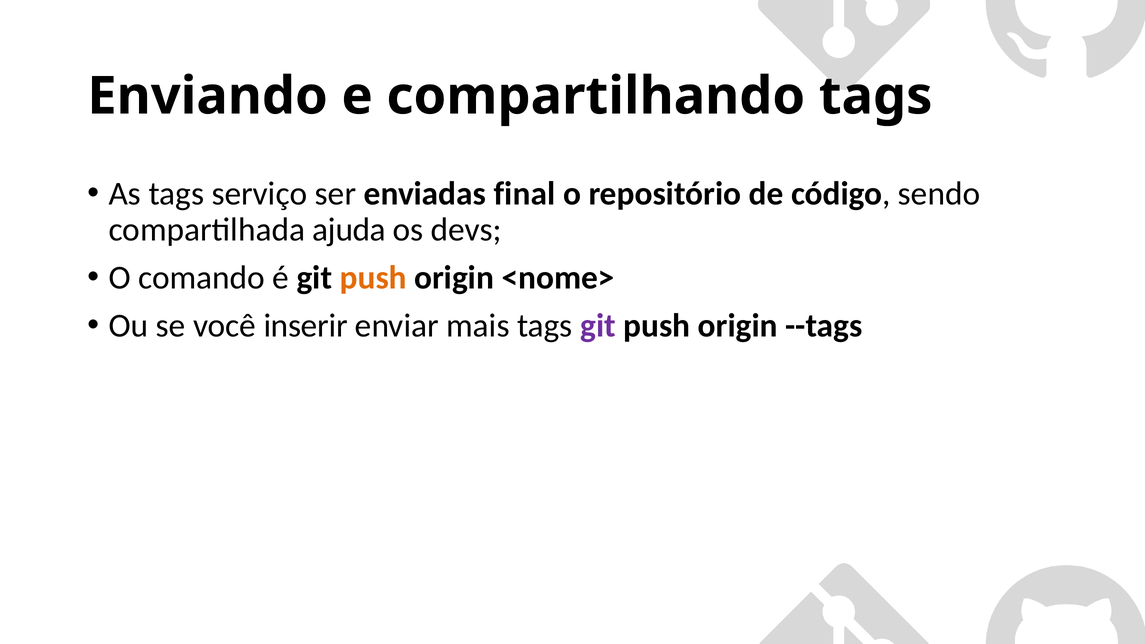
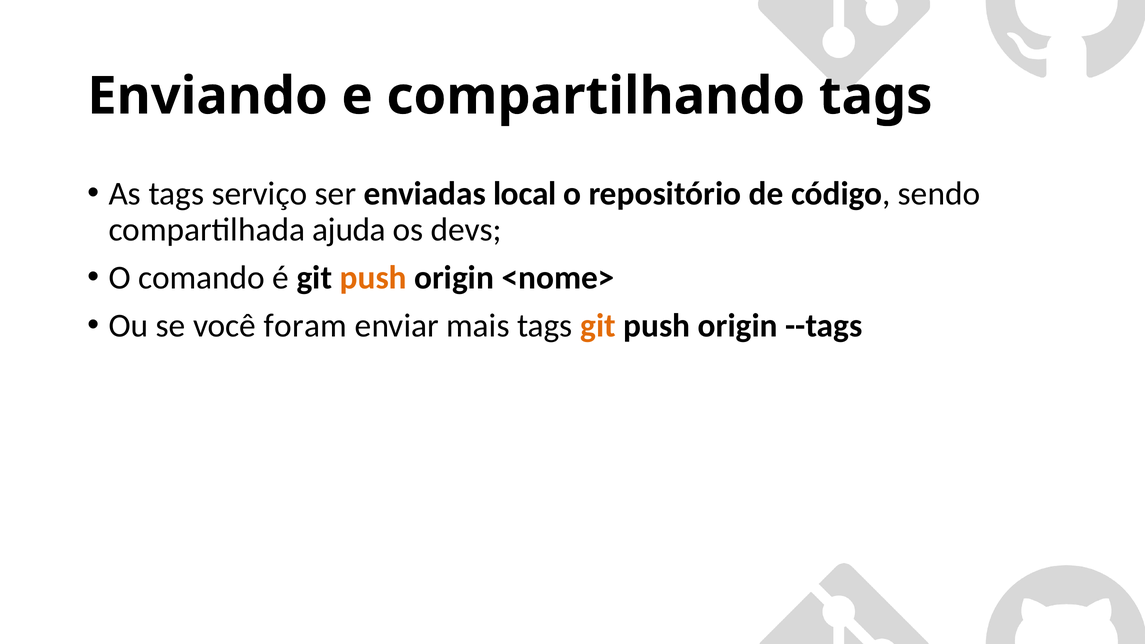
final: final -> local
inserir: inserir -> foram
git at (598, 326) colour: purple -> orange
